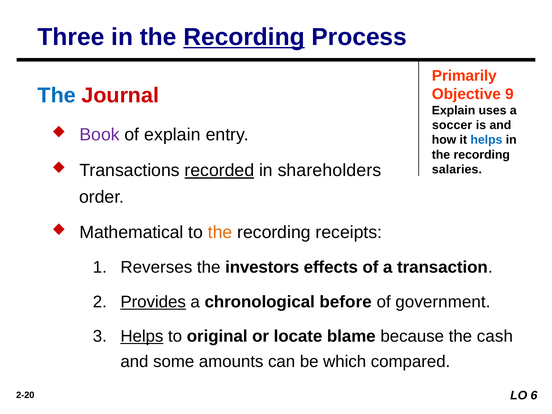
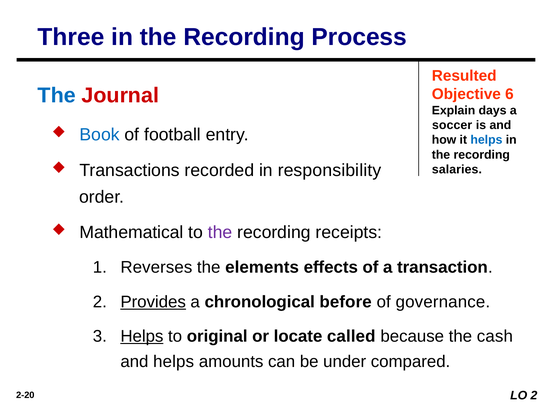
Recording at (244, 37) underline: present -> none
Primarily: Primarily -> Resulted
9: 9 -> 6
uses: uses -> days
Book colour: purple -> blue
of explain: explain -> football
recorded underline: present -> none
shareholders: shareholders -> responsibility
the at (220, 232) colour: orange -> purple
investors: investors -> elements
government: government -> governance
blame: blame -> called
and some: some -> helps
which: which -> under
LO 6: 6 -> 2
